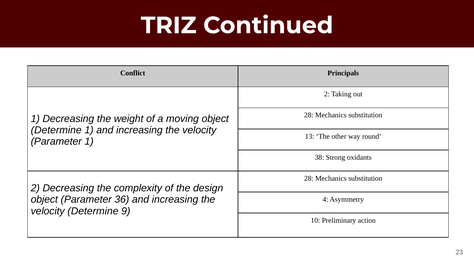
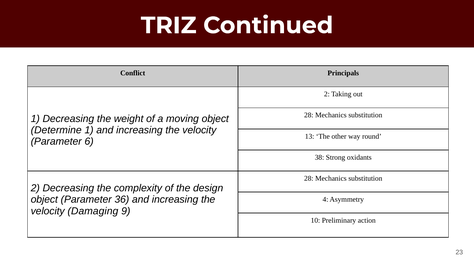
Parameter 1: 1 -> 6
velocity Determine: Determine -> Damaging
